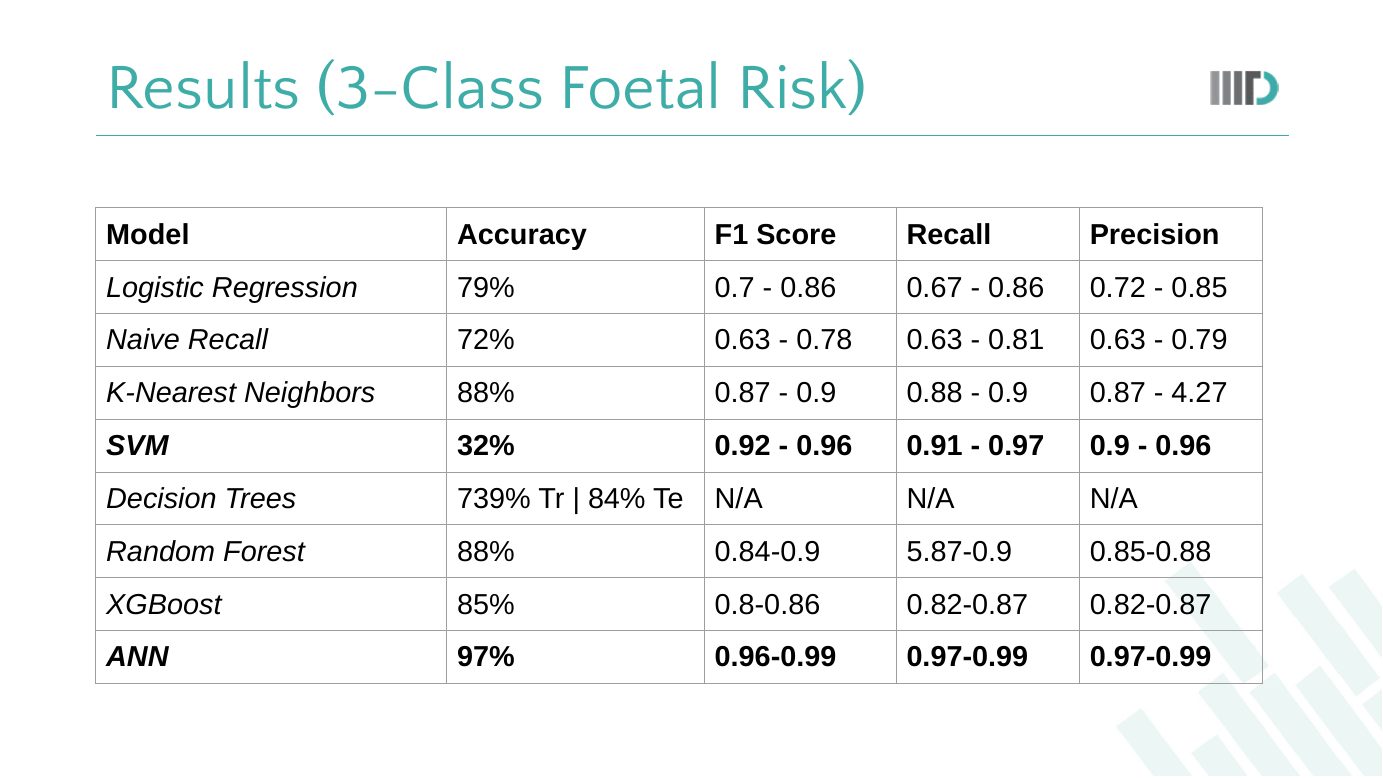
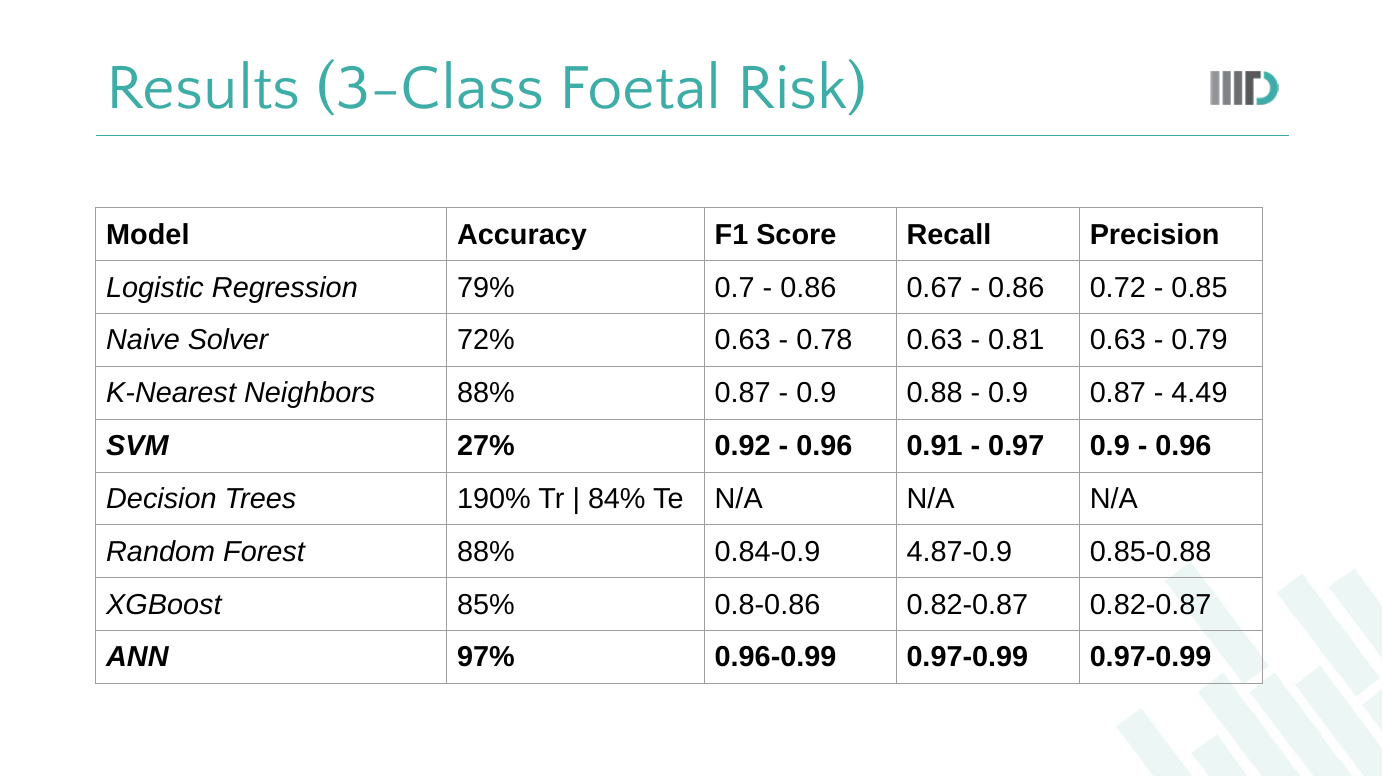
Naive Recall: Recall -> Solver
4.27: 4.27 -> 4.49
32%: 32% -> 27%
739%: 739% -> 190%
5.87-0.9: 5.87-0.9 -> 4.87-0.9
